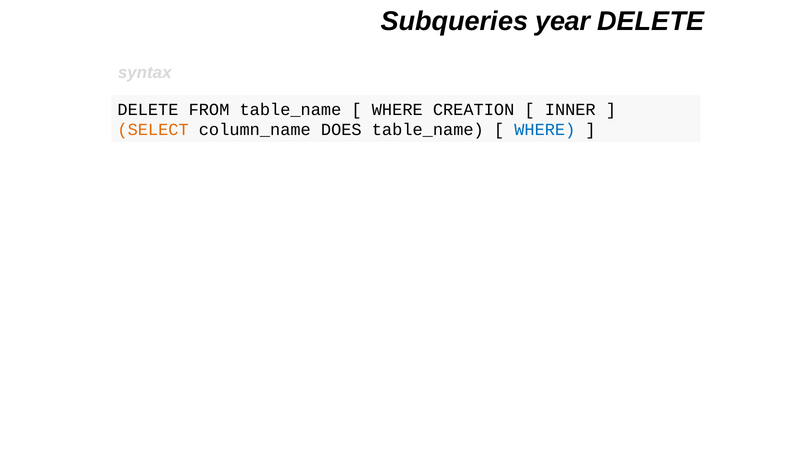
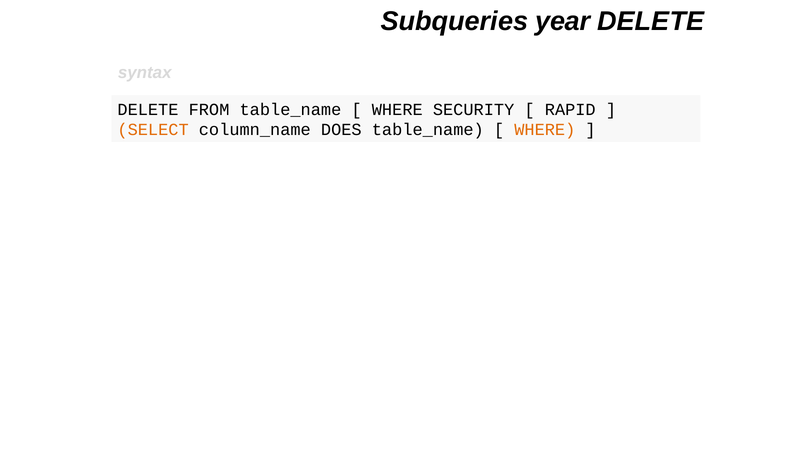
CREATION: CREATION -> SECURITY
INNER: INNER -> RAPID
WHERE at (545, 130) colour: blue -> orange
